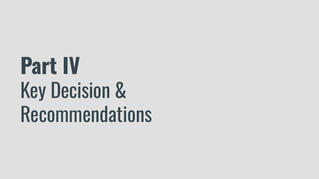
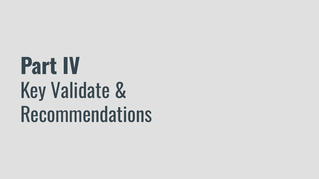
Decision: Decision -> Validate
